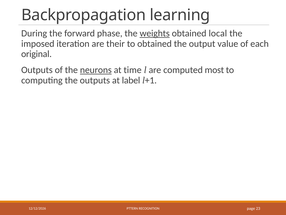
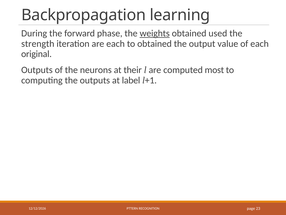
local: local -> used
imposed: imposed -> strength
are their: their -> each
neurons underline: present -> none
time: time -> their
